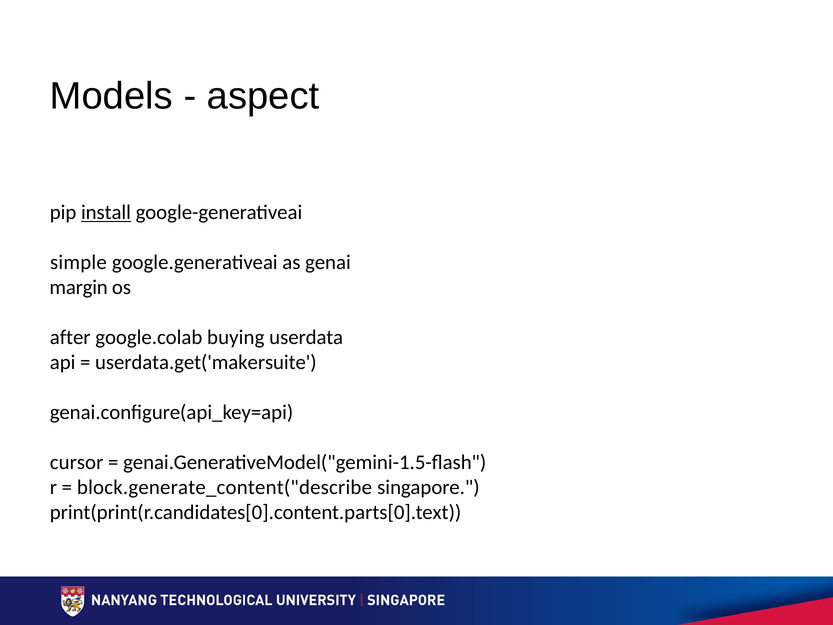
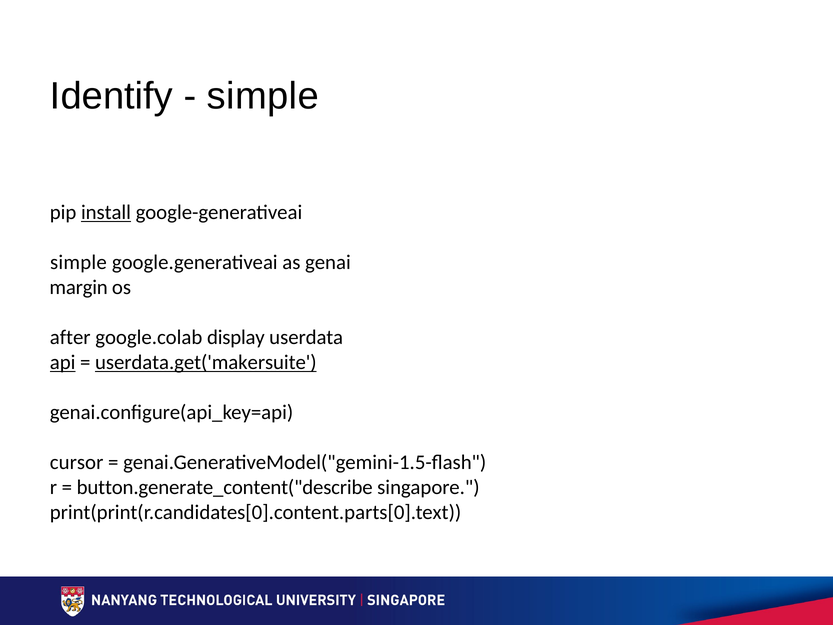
Models: Models -> Identify
aspect at (263, 96): aspect -> simple
buying: buying -> display
api underline: none -> present
userdata.get('makersuite underline: none -> present
block.generate_content("describe: block.generate_content("describe -> button.generate_content("describe
